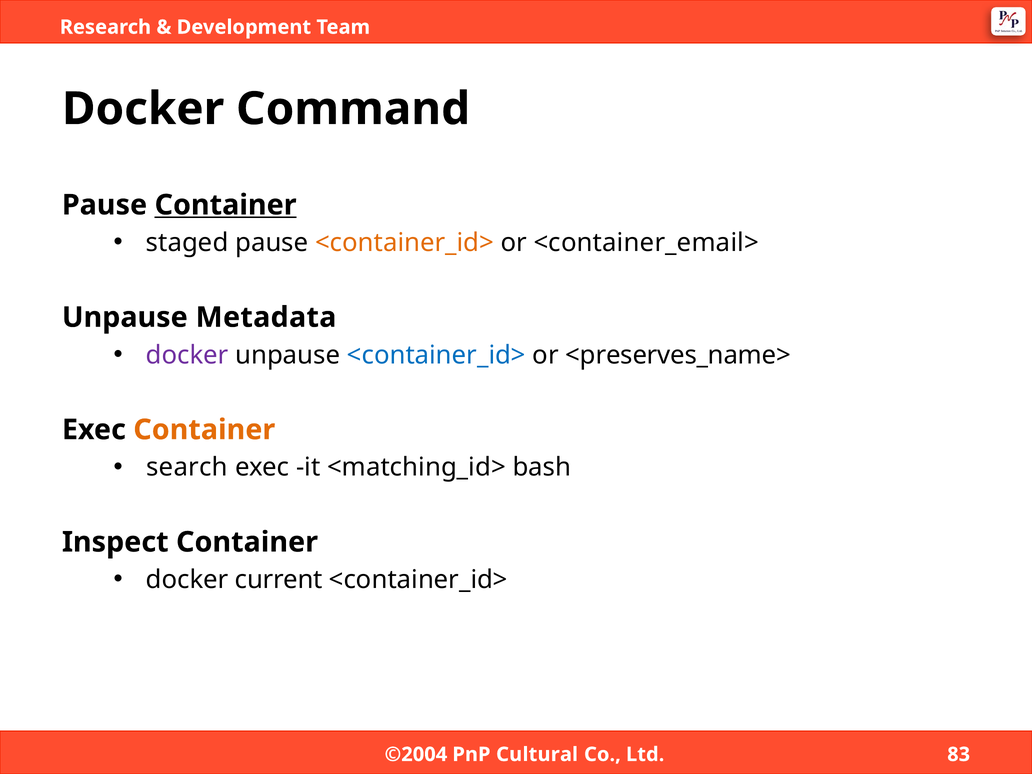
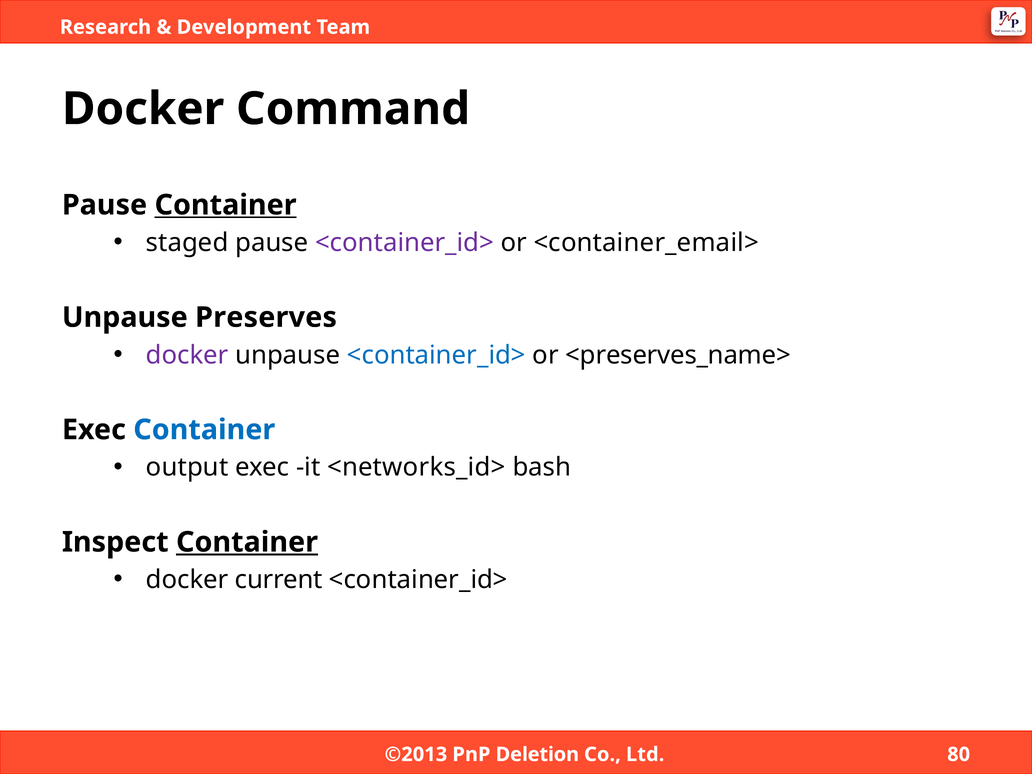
<container_id> at (405, 243) colour: orange -> purple
Metadata: Metadata -> Preserves
Container at (204, 430) colour: orange -> blue
search: search -> output
<matching_id>: <matching_id> -> <networks_id>
Container at (247, 542) underline: none -> present
©2004: ©2004 -> ©2013
Cultural: Cultural -> Deletion
83: 83 -> 80
